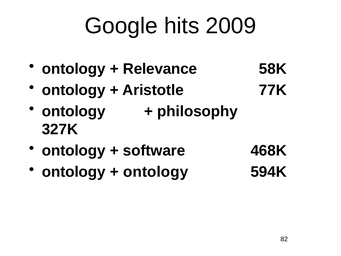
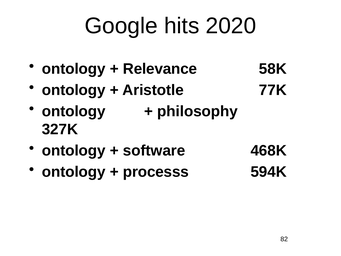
2009: 2009 -> 2020
ontology at (156, 172): ontology -> processs
